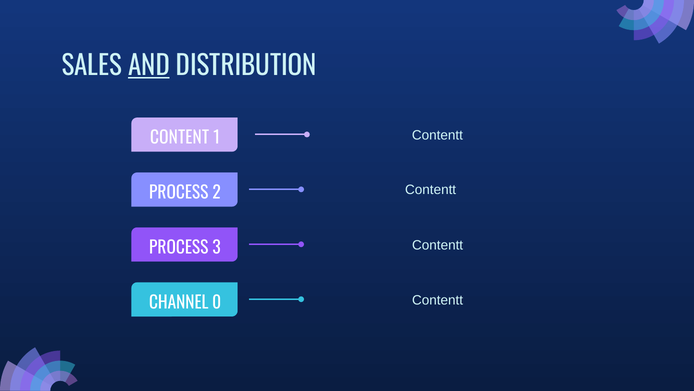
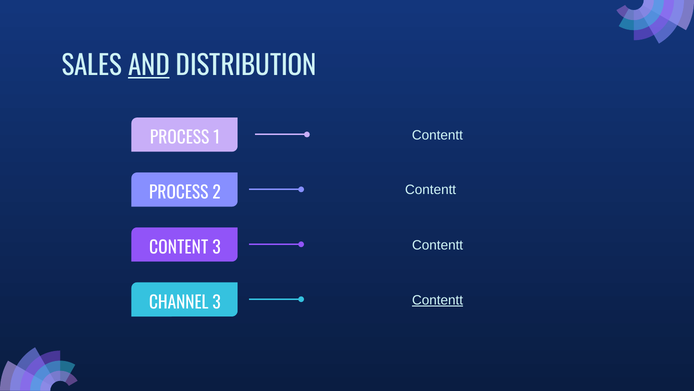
CONTENT at (180, 138): CONTENT -> PROCESS
PROCESS at (179, 248): PROCESS -> CONTENT
Contentt at (438, 300) underline: none -> present
CHANNEL 0: 0 -> 3
